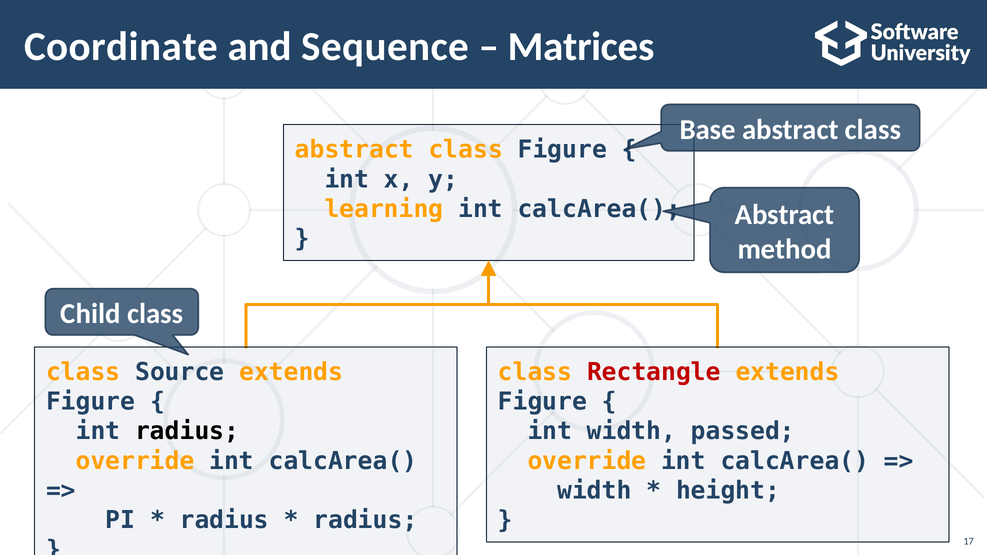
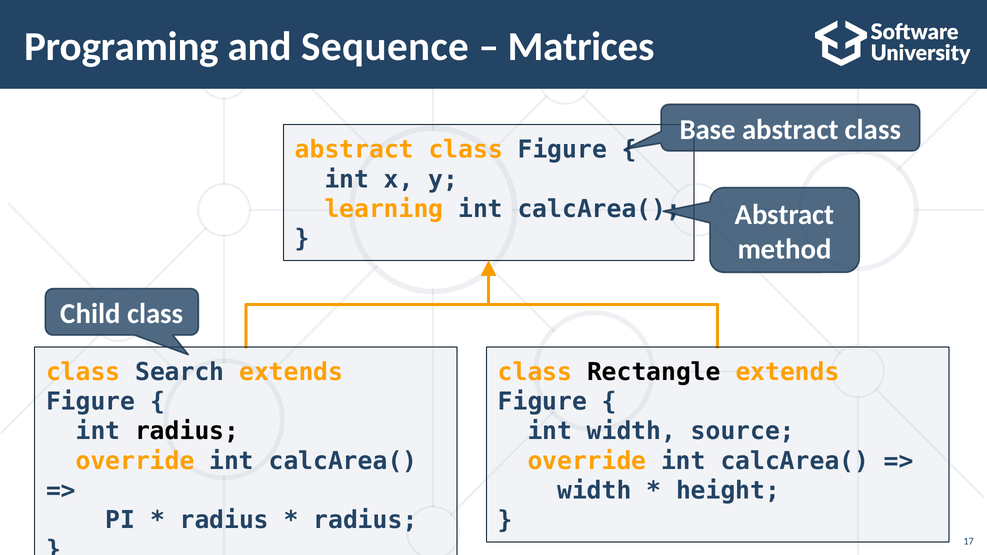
Coordinate: Coordinate -> Programing
Source: Source -> Search
Rectangle colour: red -> black
passed: passed -> source
